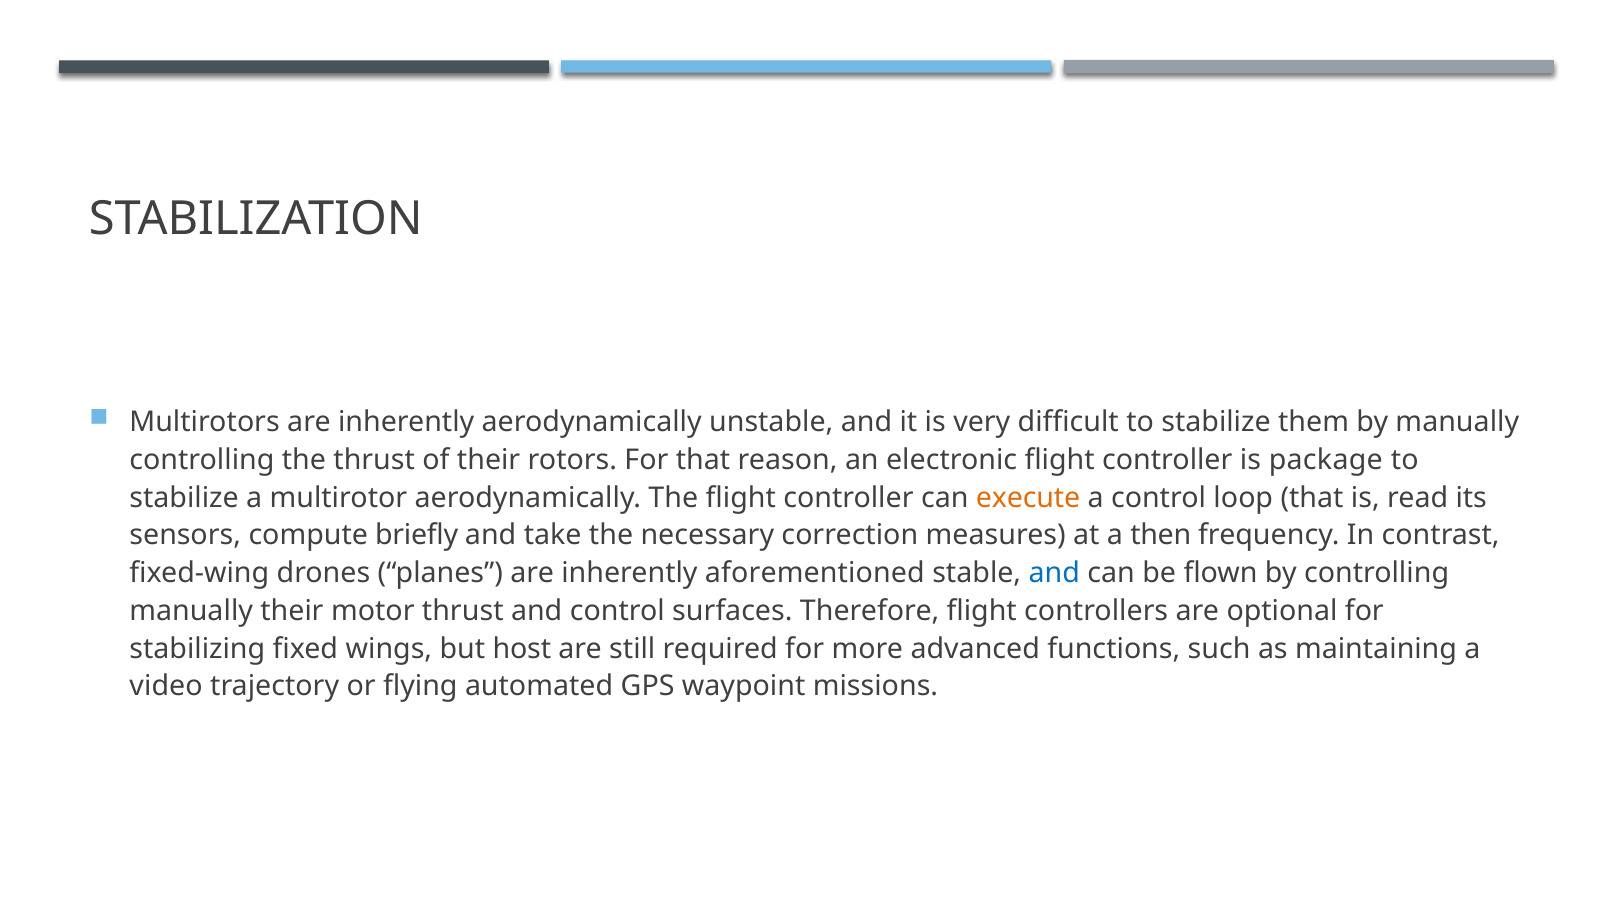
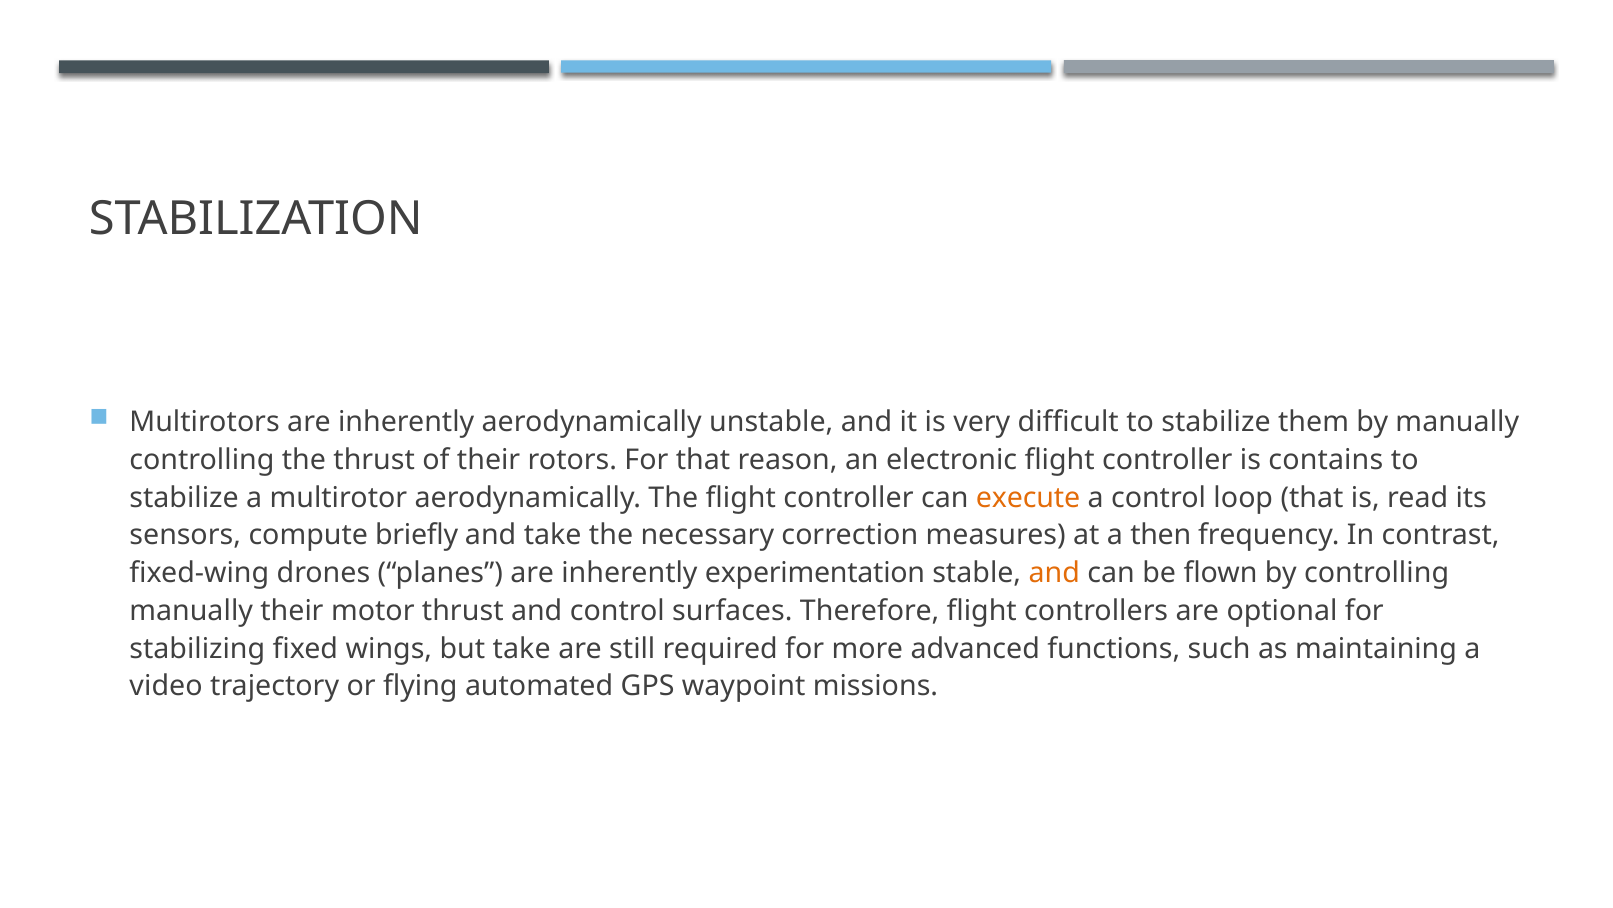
package: package -> contains
aforementioned: aforementioned -> experimentation
and at (1054, 573) colour: blue -> orange
but host: host -> take
